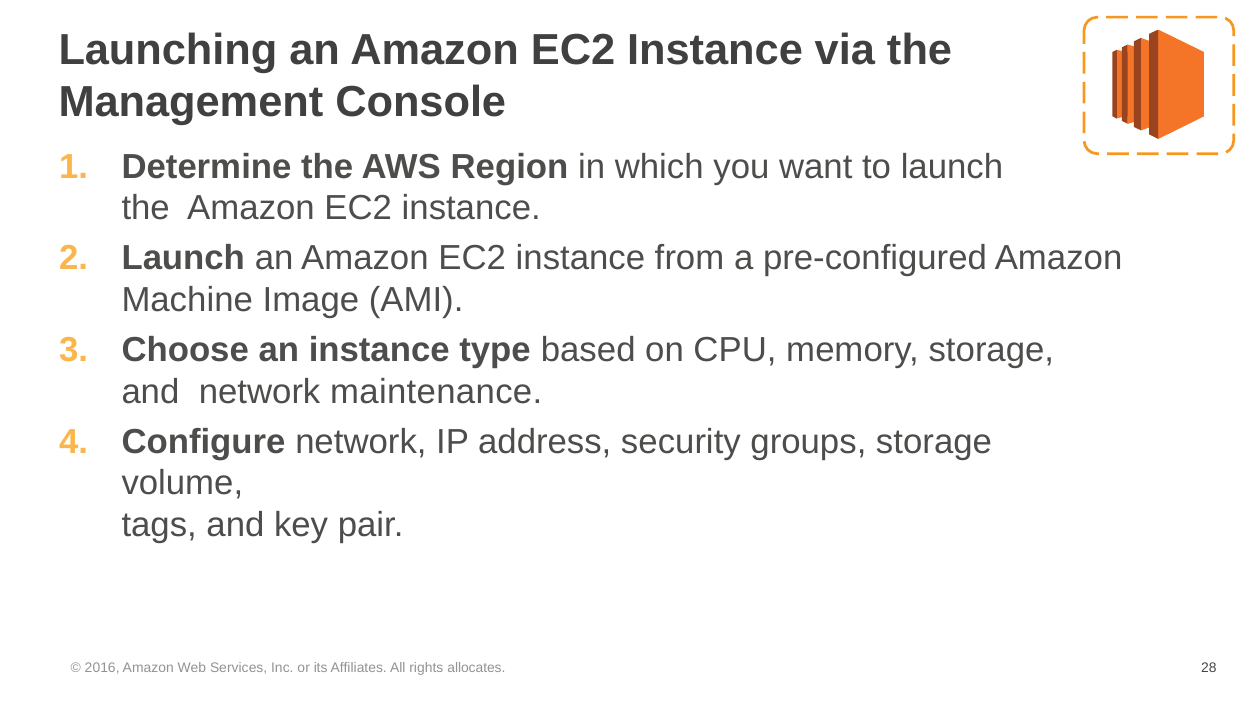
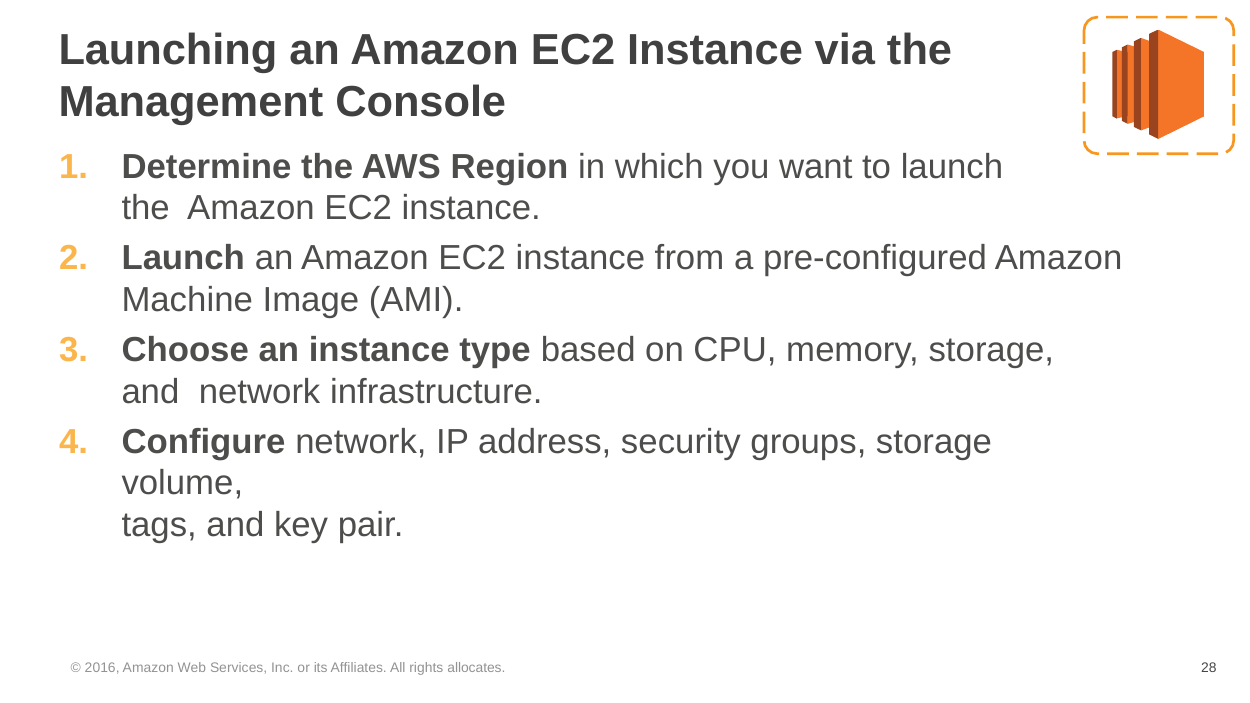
maintenance: maintenance -> infrastructure
